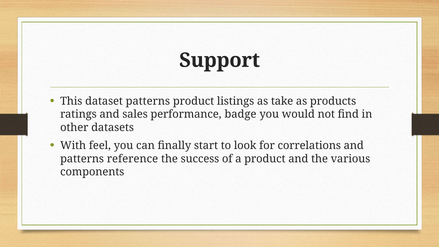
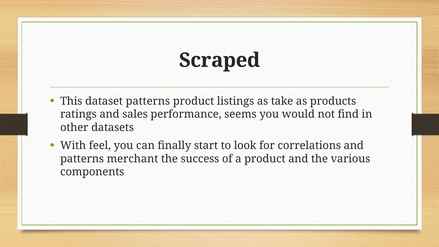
Support: Support -> Scraped
badge: badge -> seems
reference: reference -> merchant
